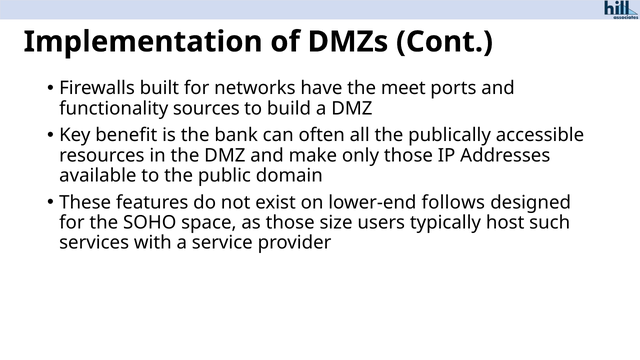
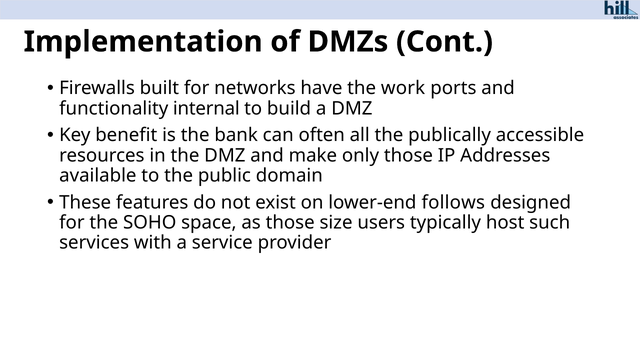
meet: meet -> work
sources: sources -> internal
